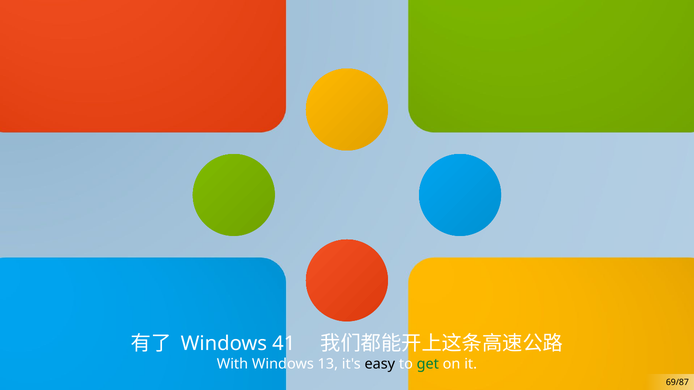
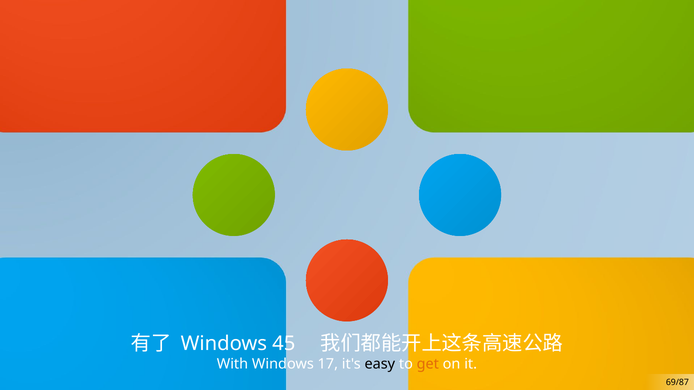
41: 41 -> 45
13: 13 -> 17
get colour: green -> orange
